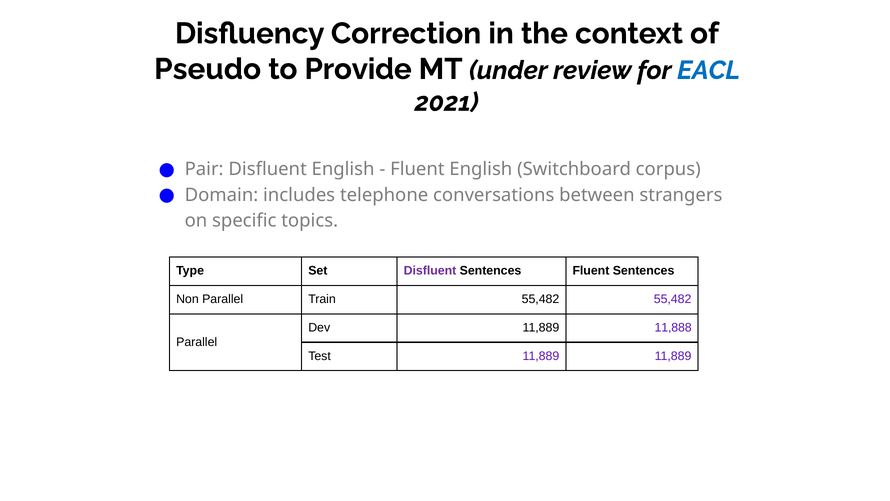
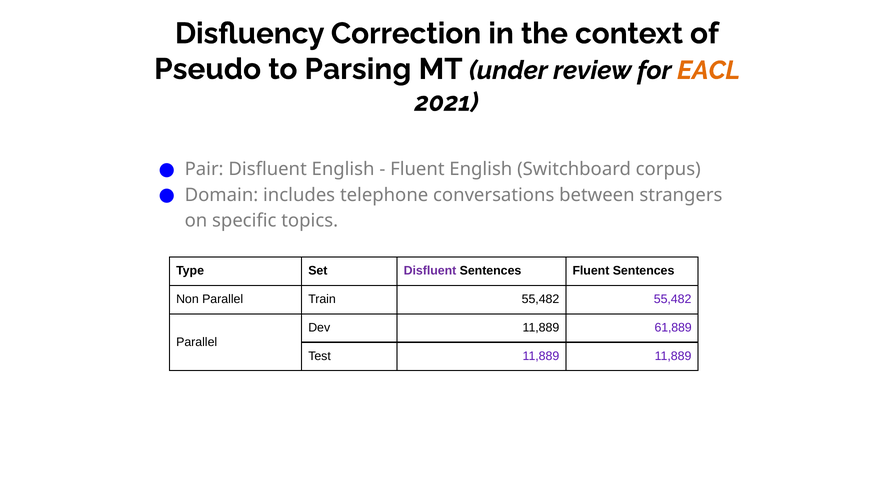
Provide: Provide -> Parsing
EACL colour: blue -> orange
11,888: 11,888 -> 61,889
